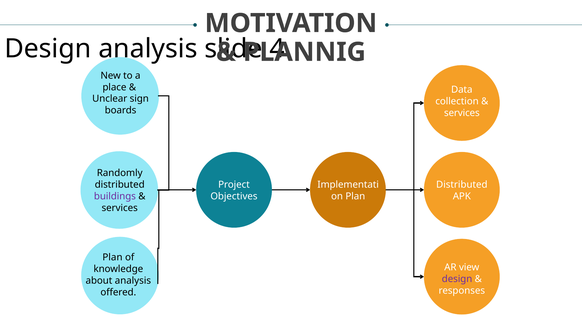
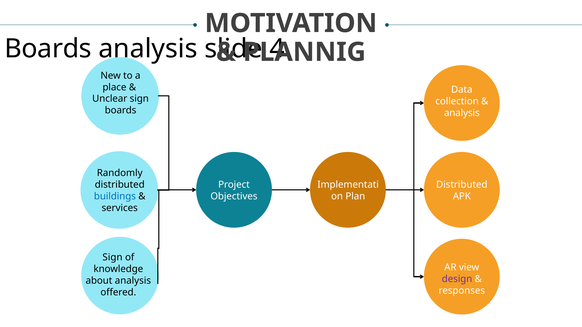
Design at (48, 49): Design -> Boards
services at (462, 113): services -> analysis
buildings colour: purple -> blue
Plan at (112, 258): Plan -> Sign
